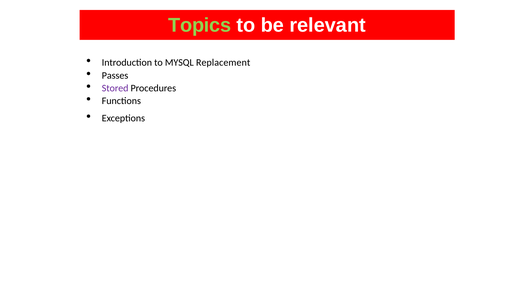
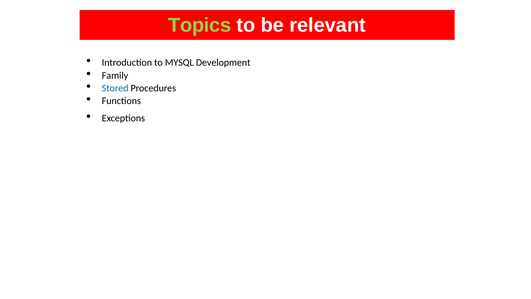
Replacement: Replacement -> Development
Passes: Passes -> Family
Stored colour: purple -> blue
